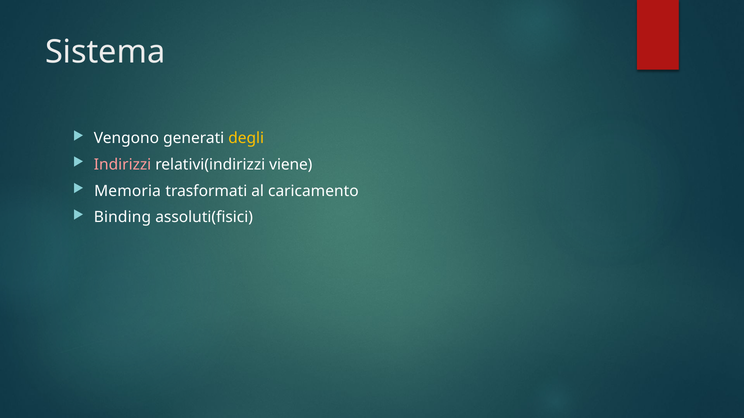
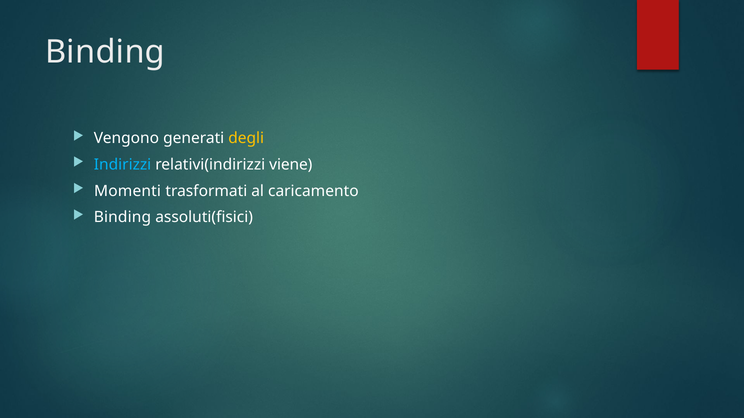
Sistema at (105, 52): Sistema -> Binding
Indirizzi colour: pink -> light blue
Memoria: Memoria -> Momenti
